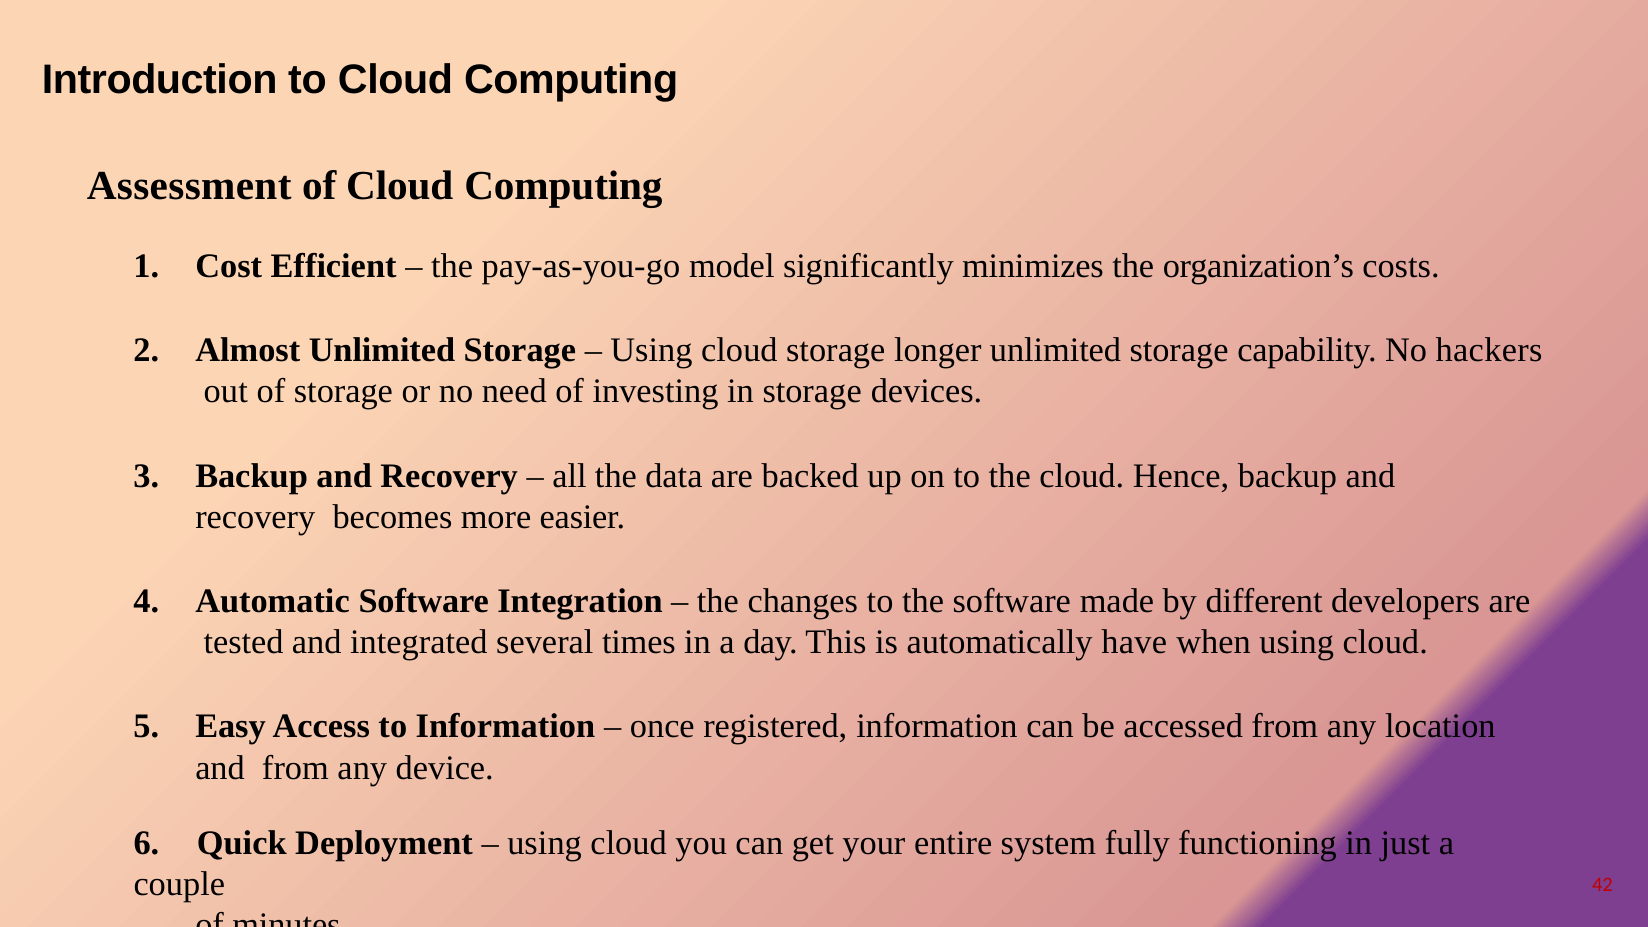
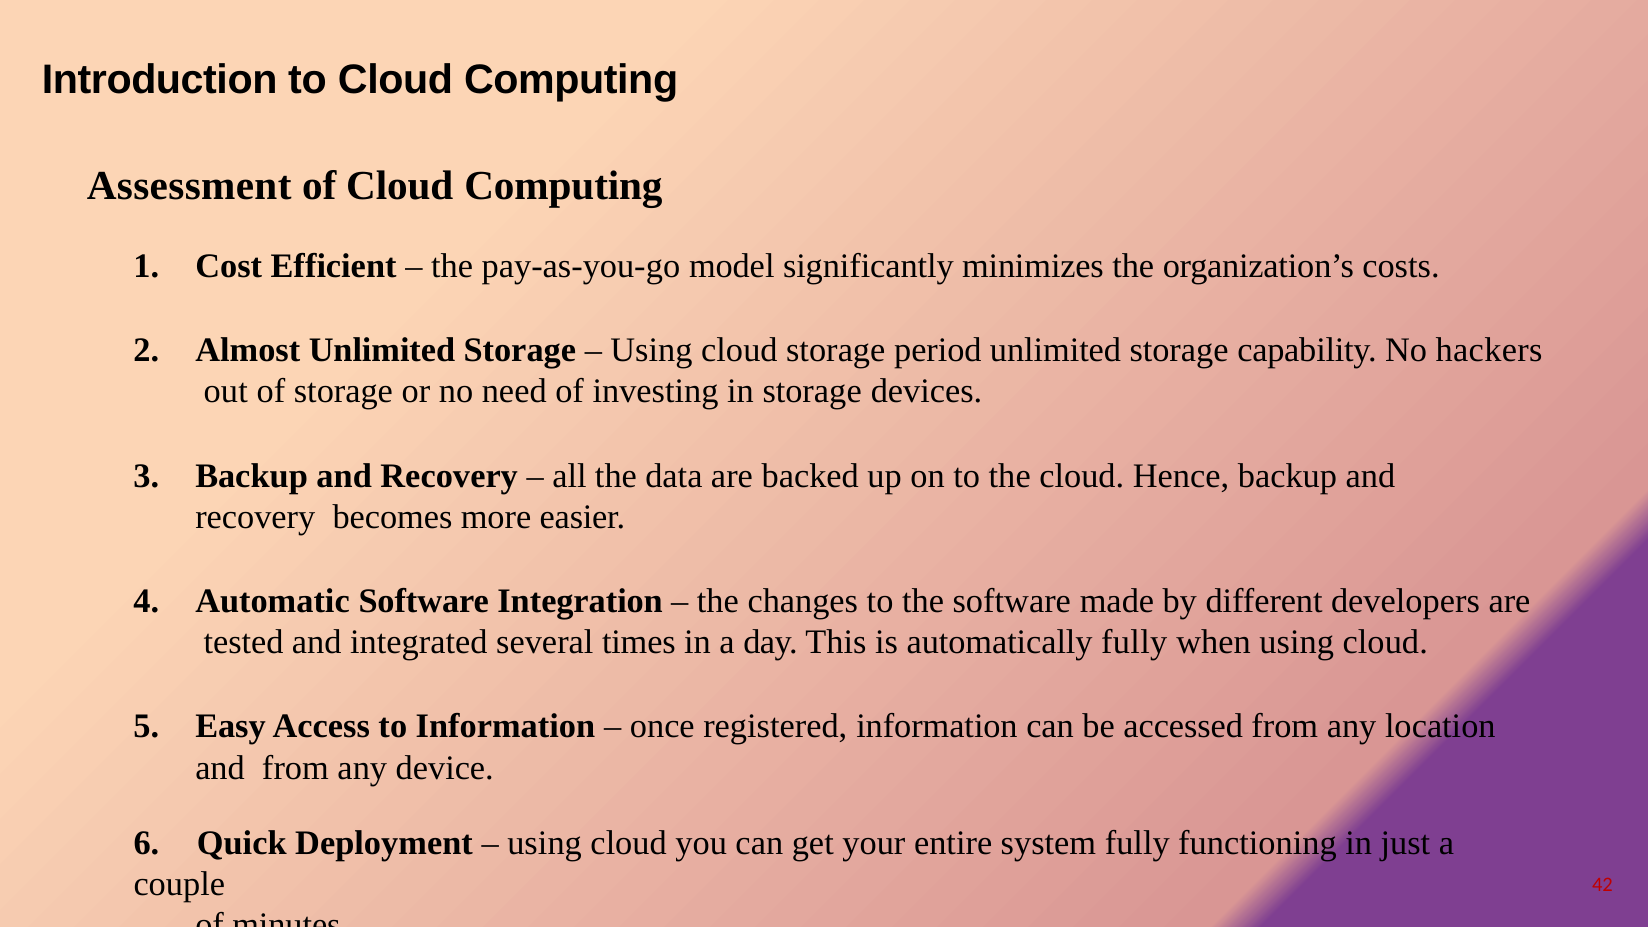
longer: longer -> period
automatically have: have -> fully
